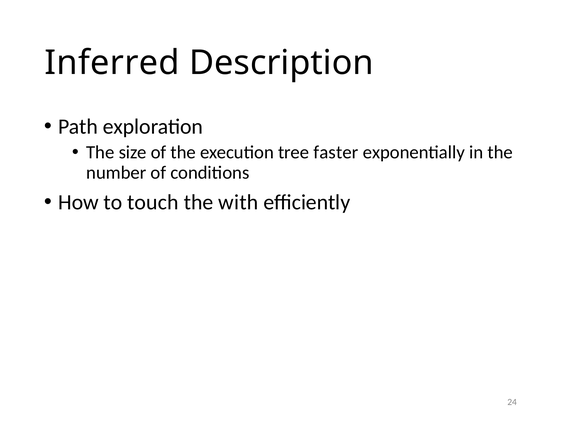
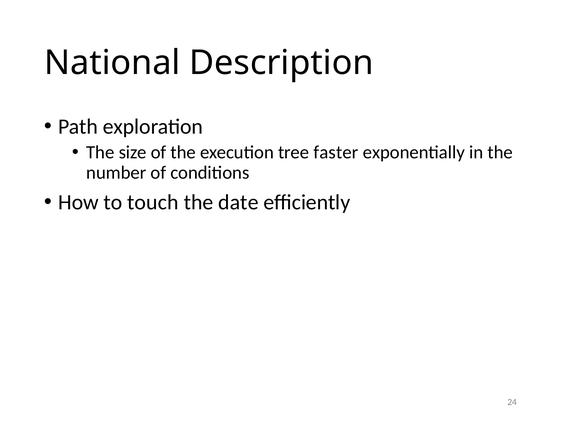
Inferred: Inferred -> National
with: with -> date
